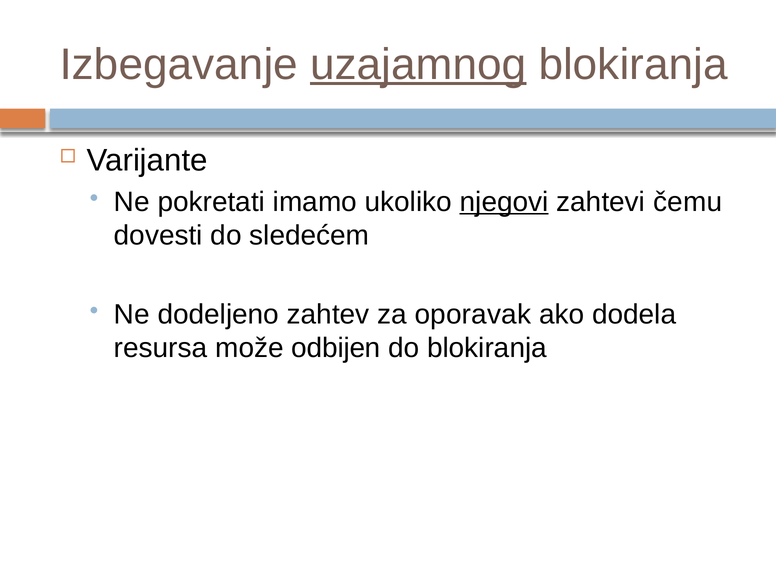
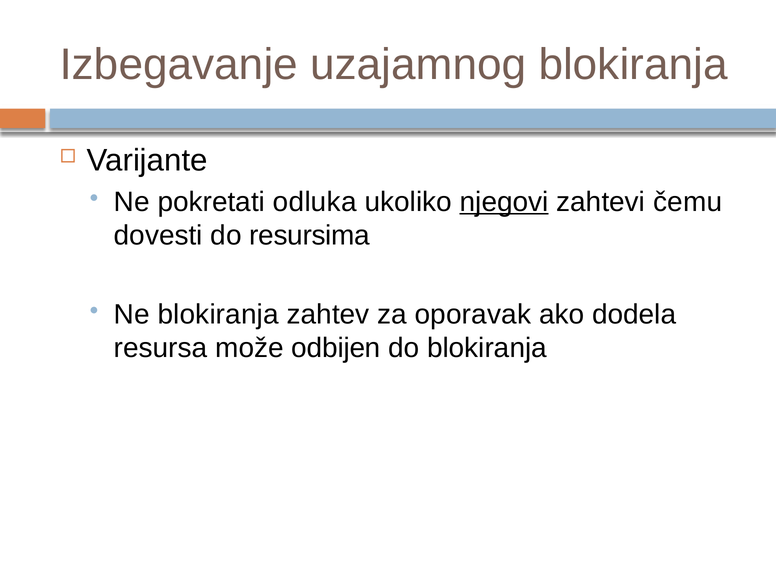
uzajamnog underline: present -> none
imamo: imamo -> odluka
sledećem: sledećem -> resursima
Ne dodeljeno: dodeljeno -> blokiranja
